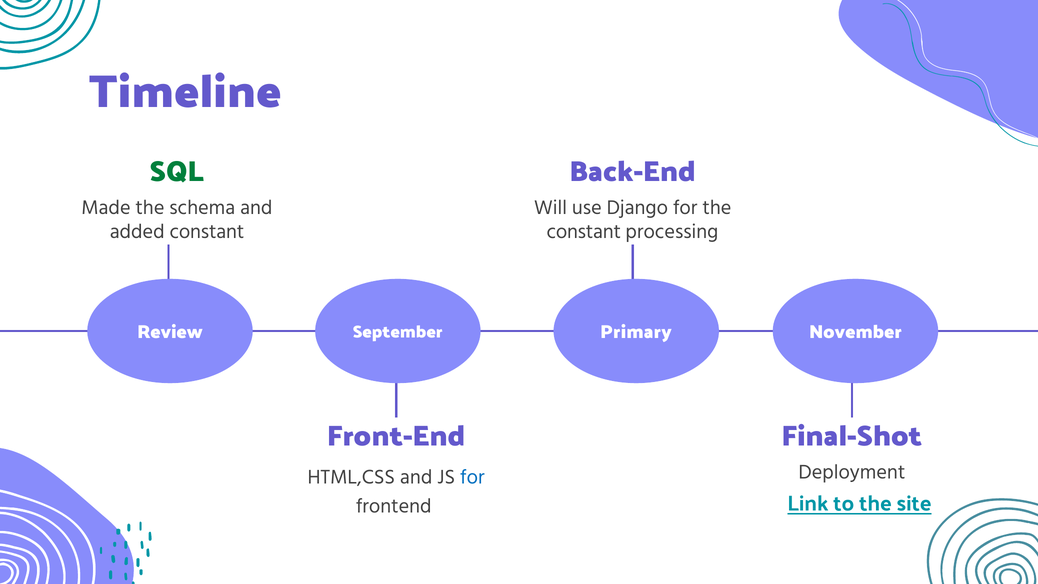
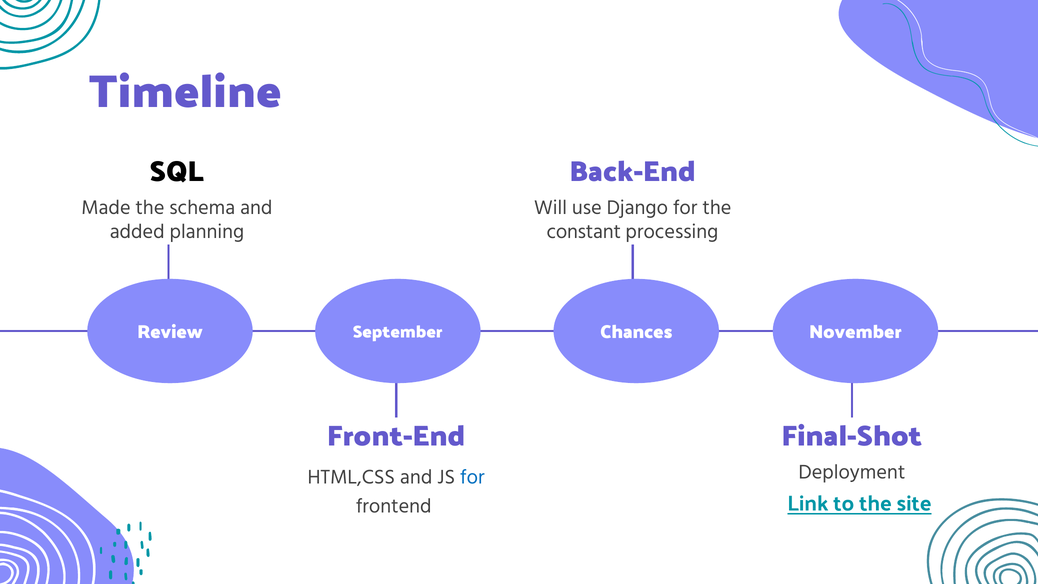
SQL colour: green -> black
added constant: constant -> planning
Primary: Primary -> Chances
